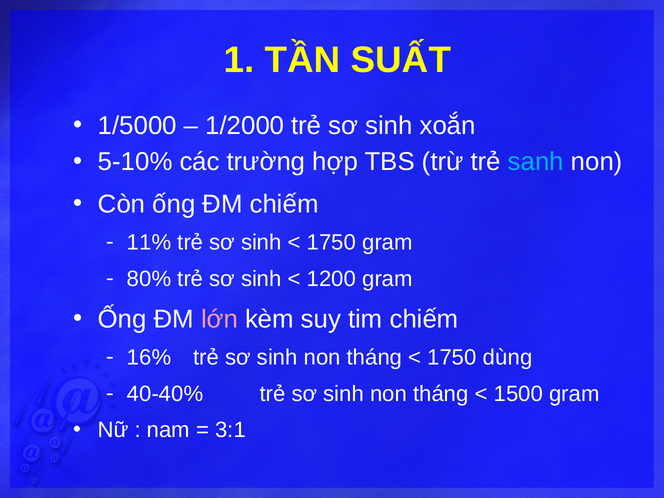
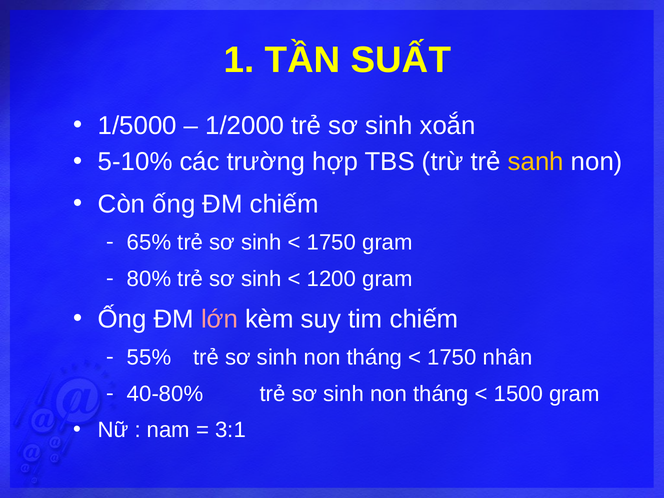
sanh colour: light blue -> yellow
11%: 11% -> 65%
16%: 16% -> 55%
dùng: dùng -> nhân
40-40%: 40-40% -> 40-80%
